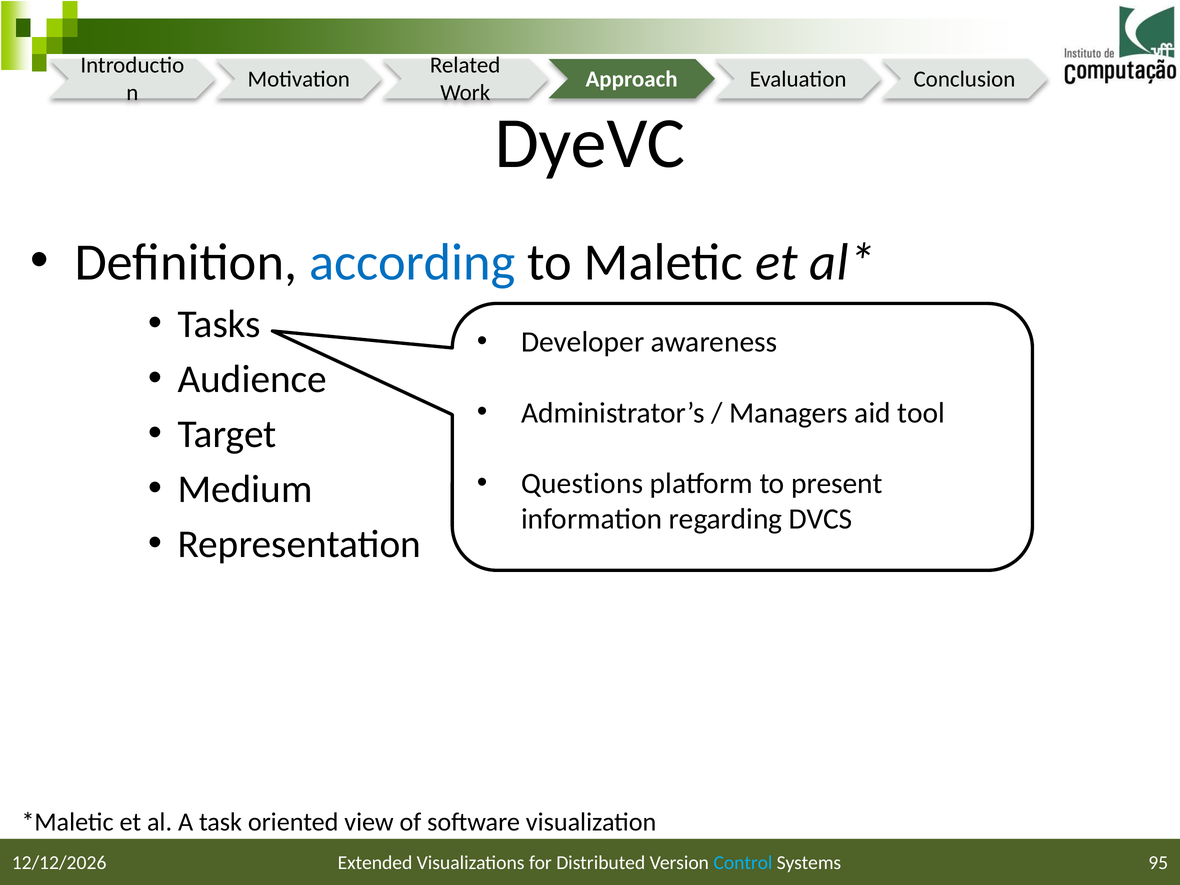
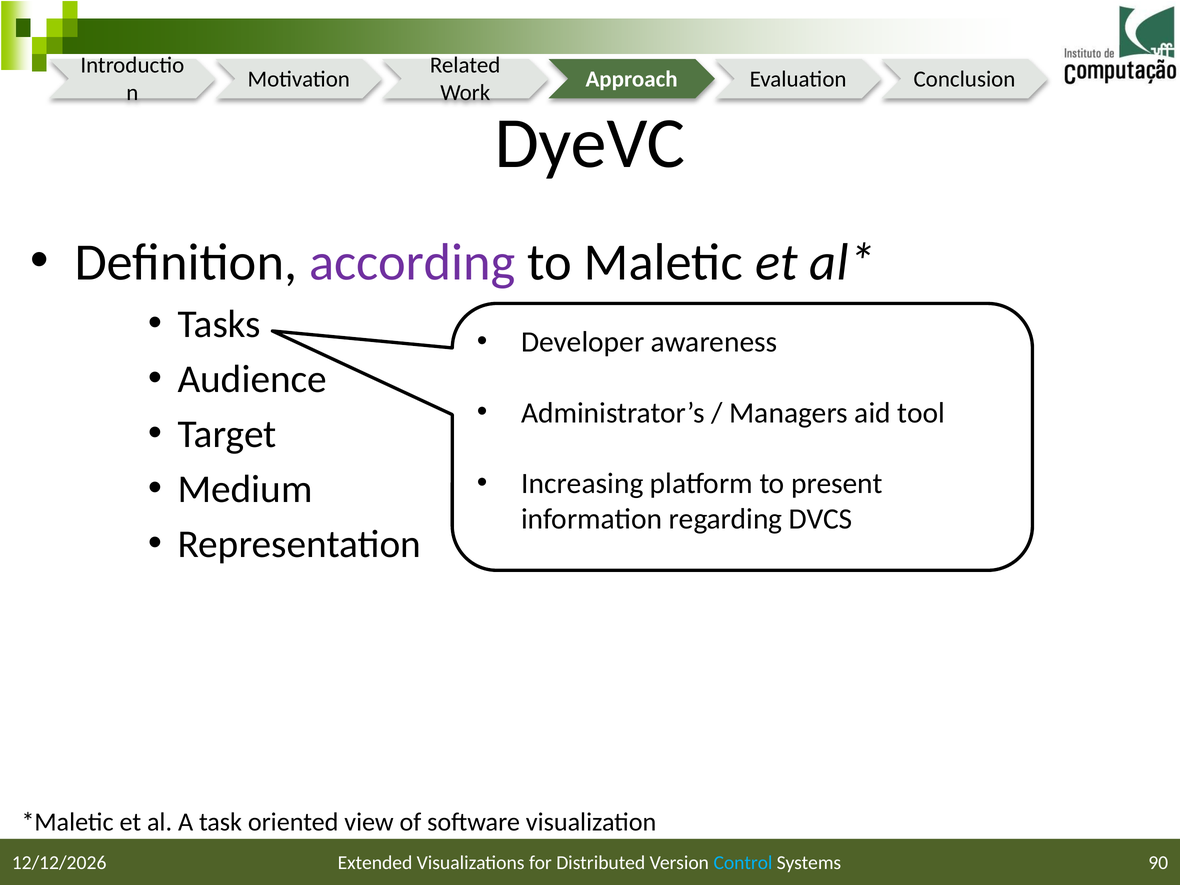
according colour: blue -> purple
Questions: Questions -> Increasing
95: 95 -> 90
